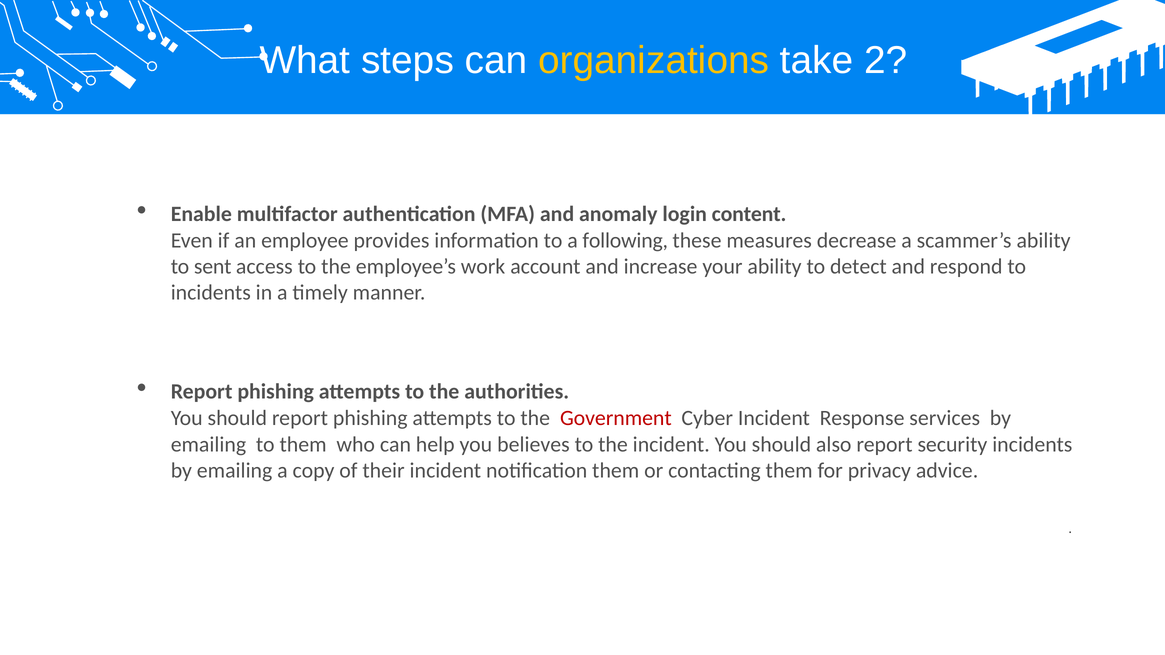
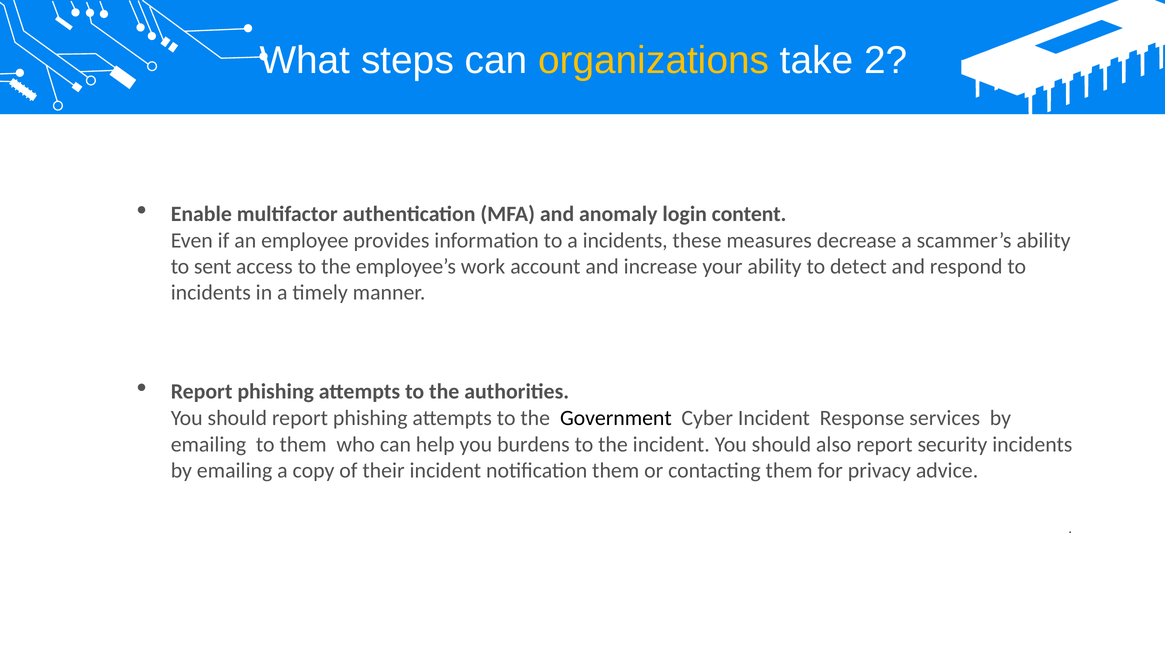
a following: following -> incidents
Government colour: red -> black
believes: believes -> burdens
